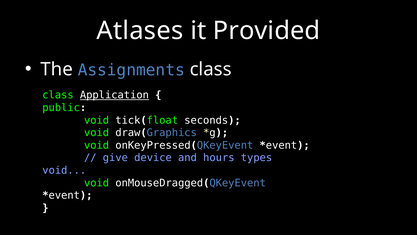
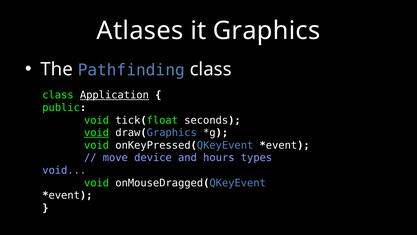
Provided: Provided -> Graphics
Assignments: Assignments -> Pathfinding
void at (97, 133) underline: none -> present
give: give -> move
